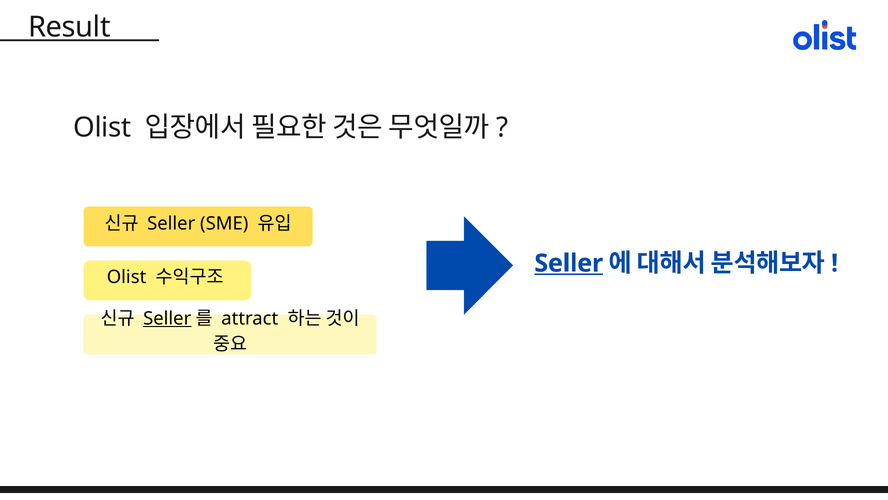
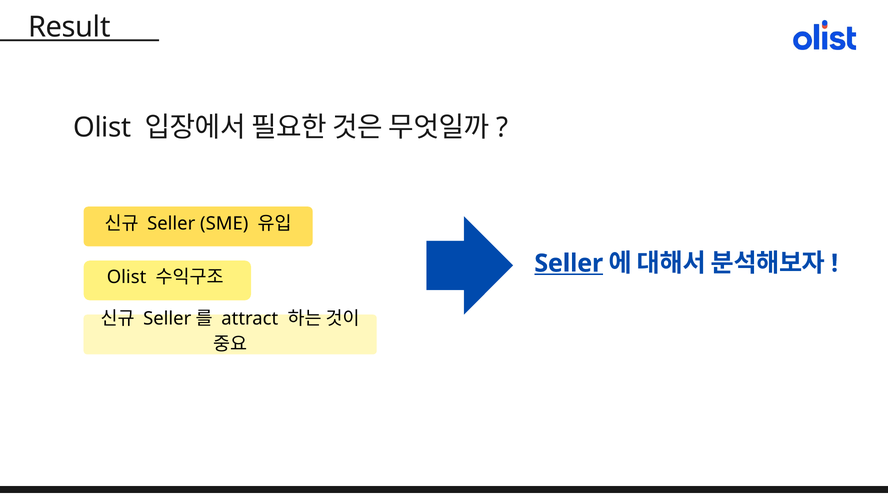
Seller at (167, 318) underline: present -> none
